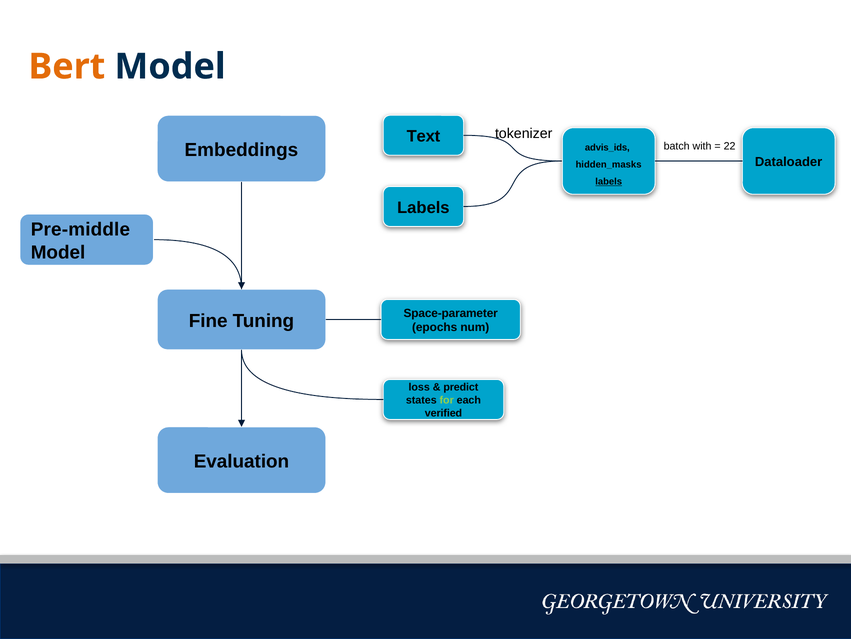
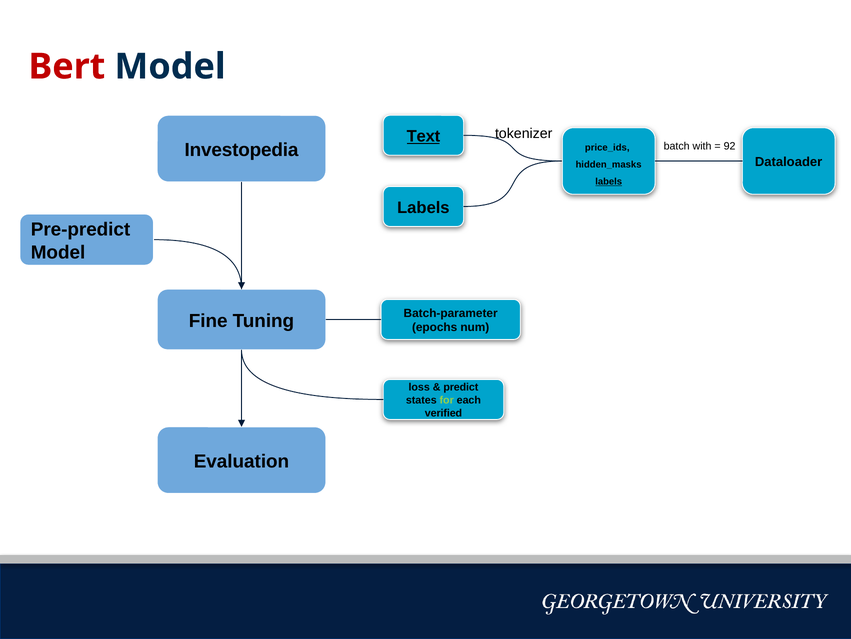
Bert colour: orange -> red
Text underline: none -> present
22: 22 -> 92
Embeddings: Embeddings -> Investopedia
advis_ids: advis_ids -> price_ids
Pre-middle: Pre-middle -> Pre-predict
Space-parameter: Space-parameter -> Batch-parameter
